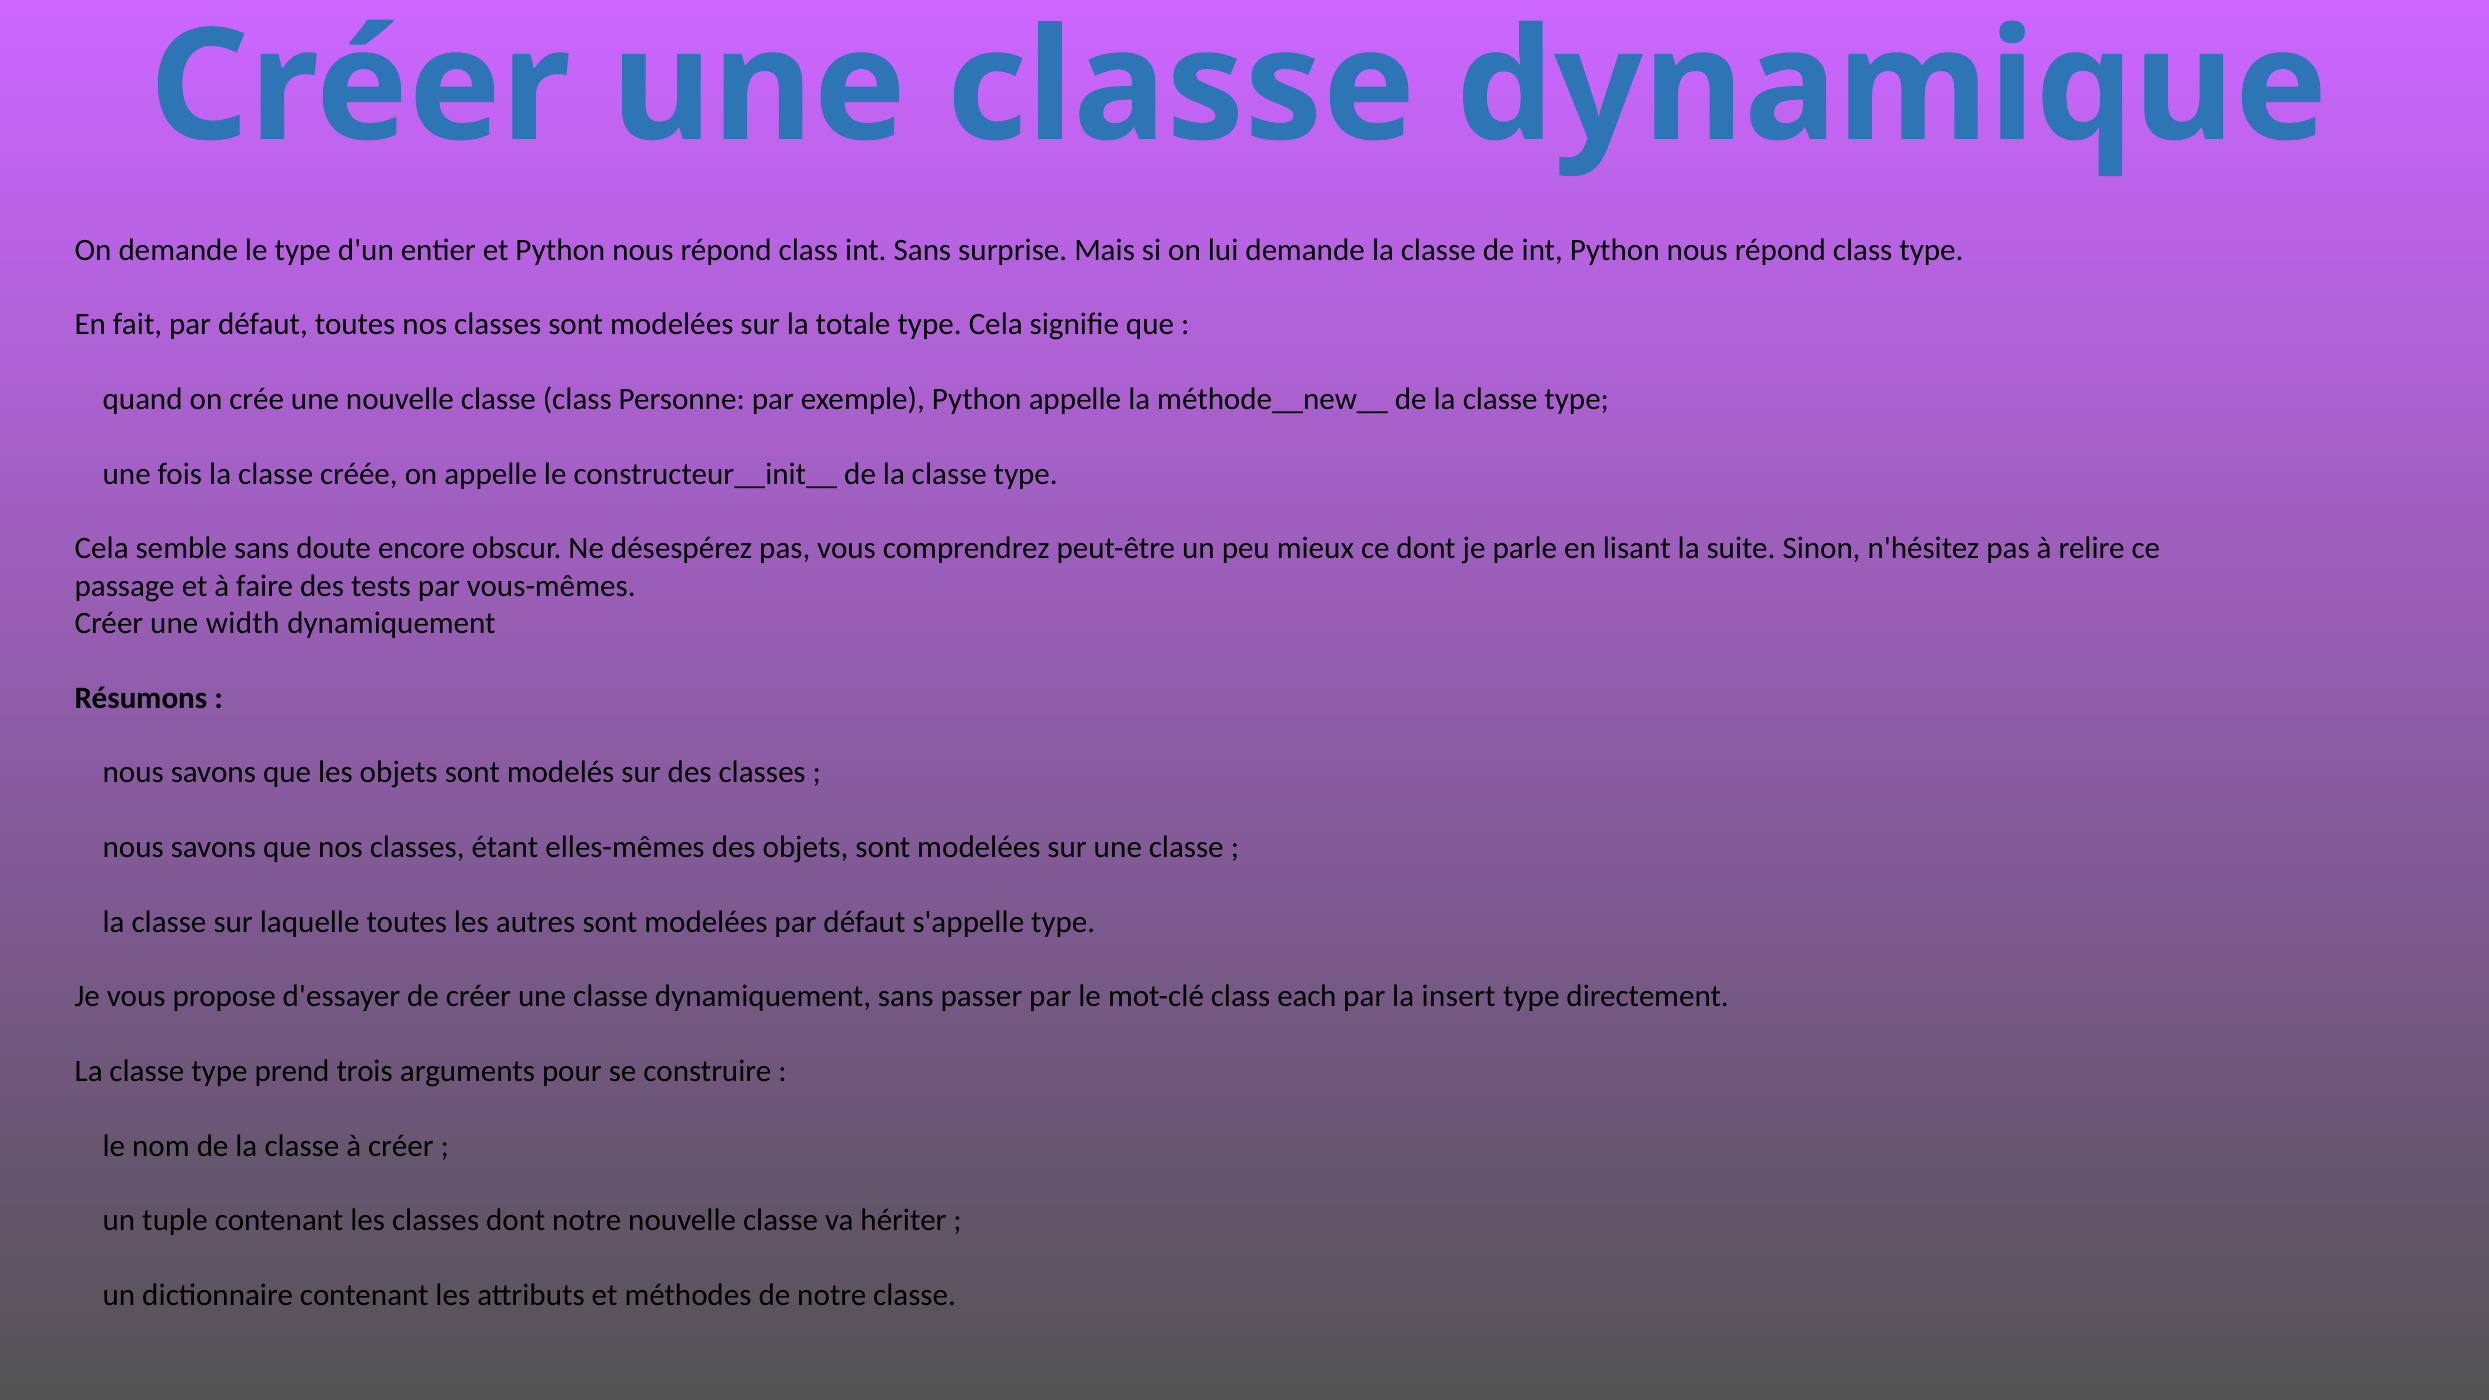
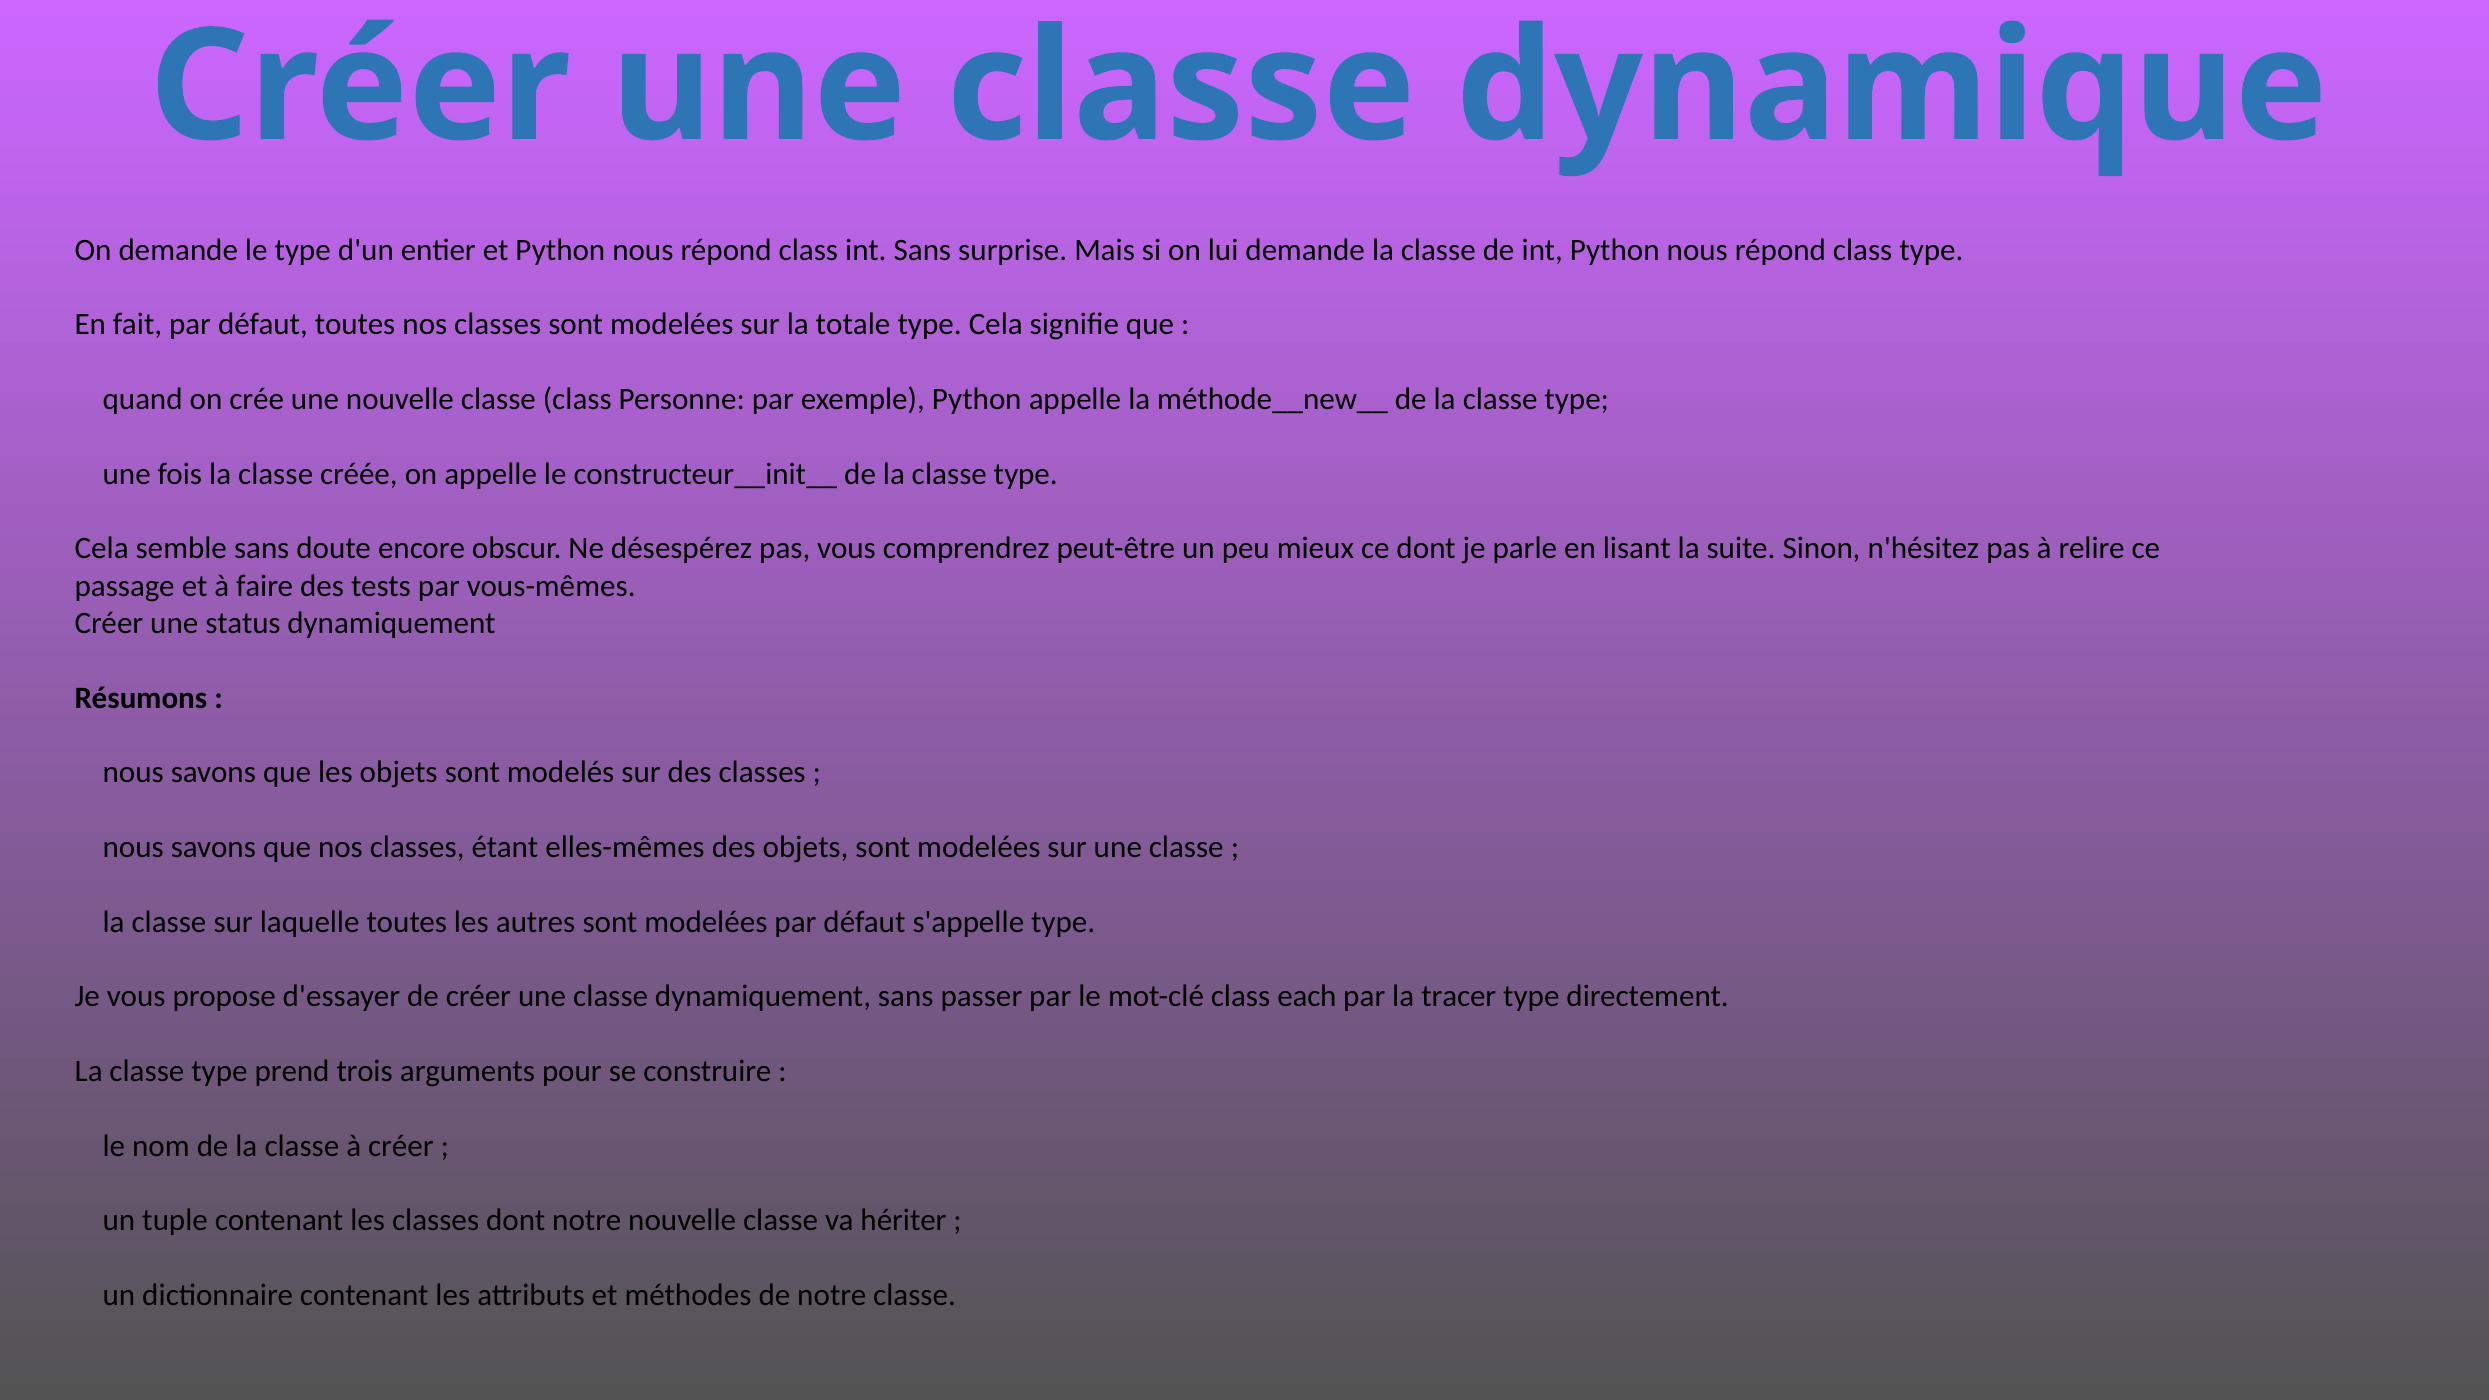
width: width -> status
insert: insert -> tracer
